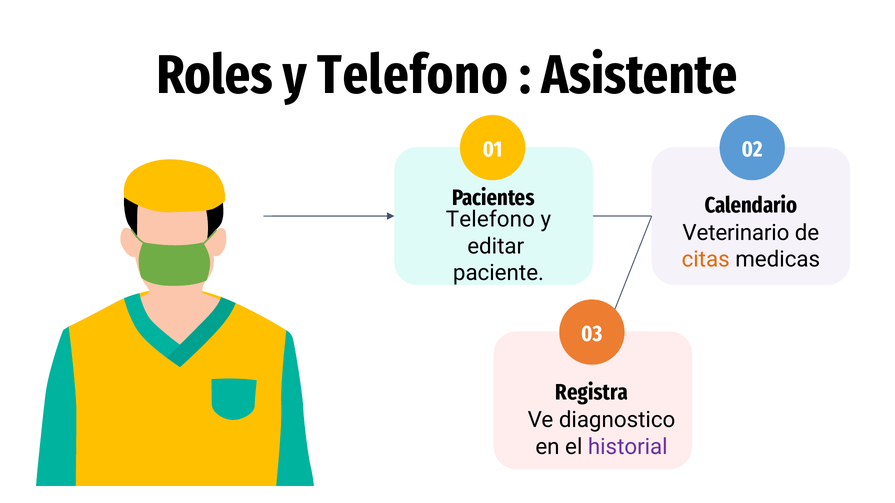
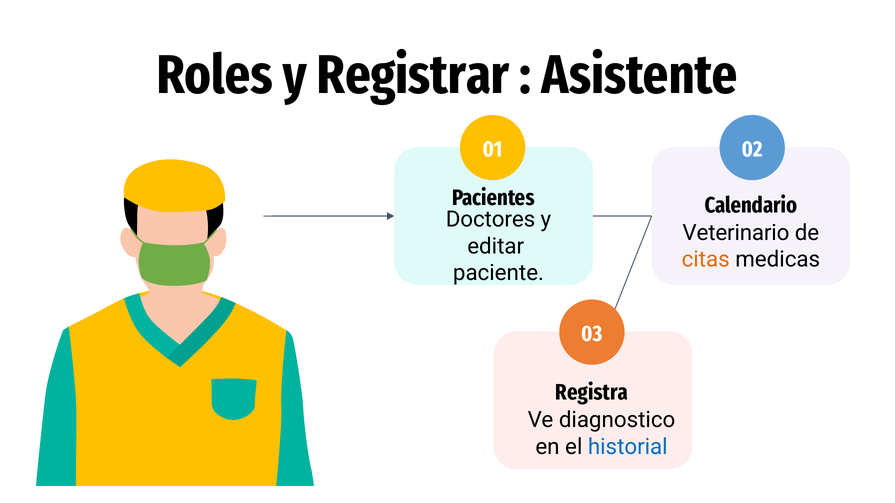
y Telefono: Telefono -> Registrar
Telefono at (490, 220): Telefono -> Doctores
historial colour: purple -> blue
